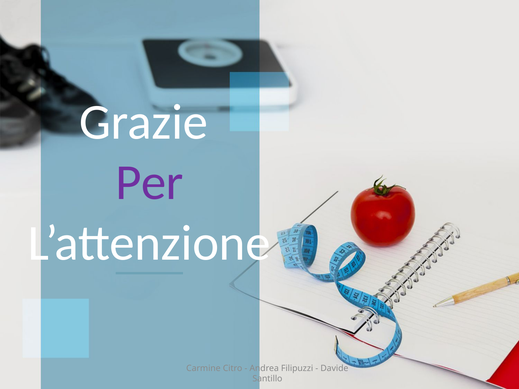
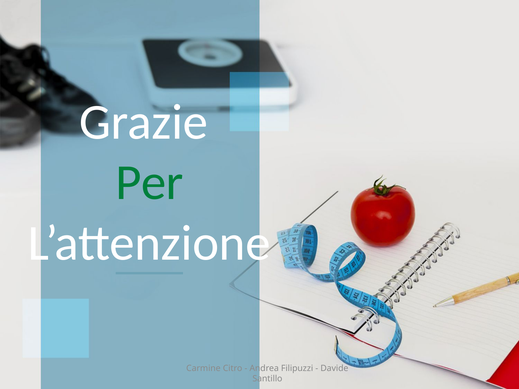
Per colour: purple -> green
